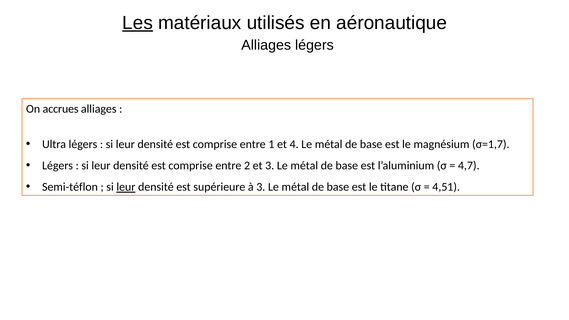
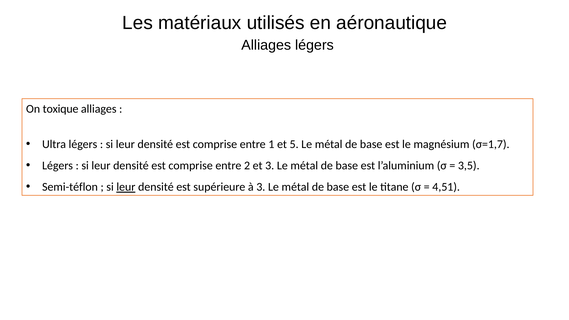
Les underline: present -> none
accrues: accrues -> toxique
4: 4 -> 5
4,7: 4,7 -> 3,5
